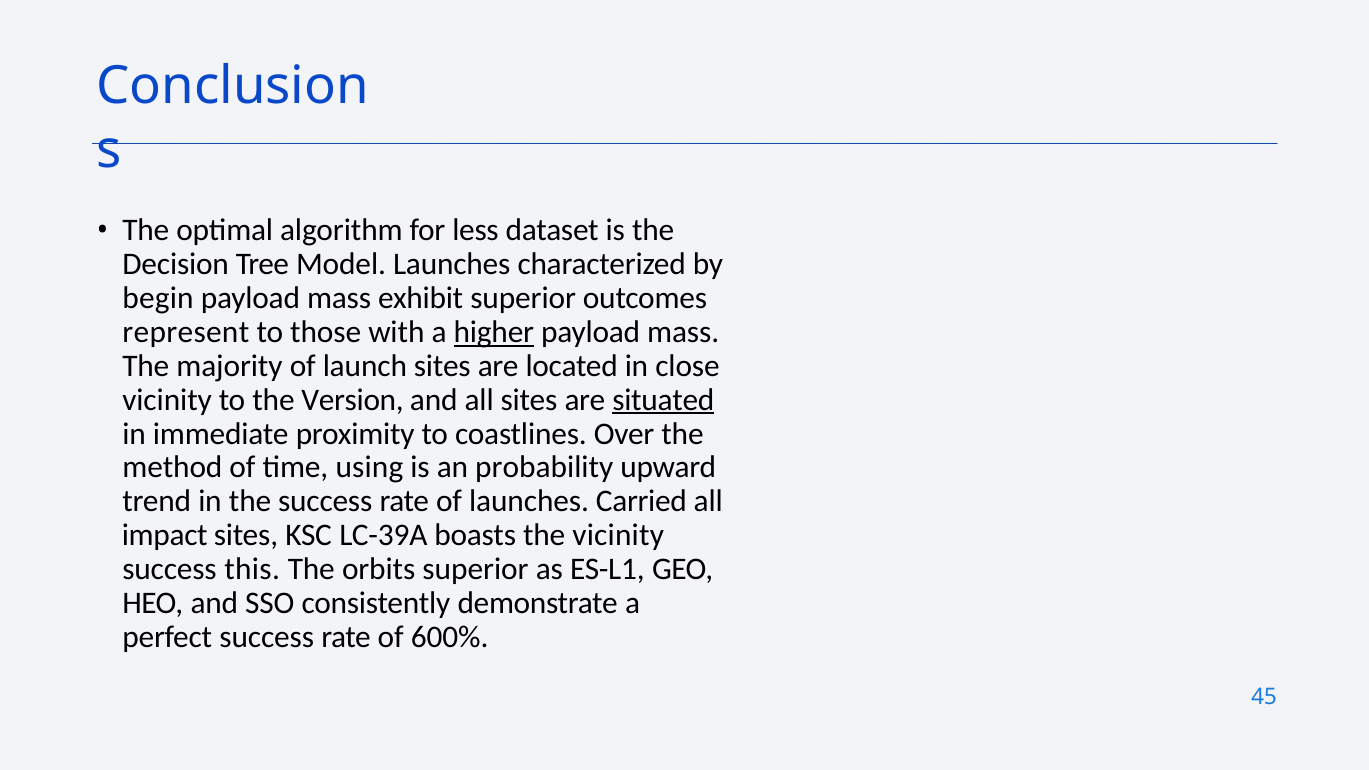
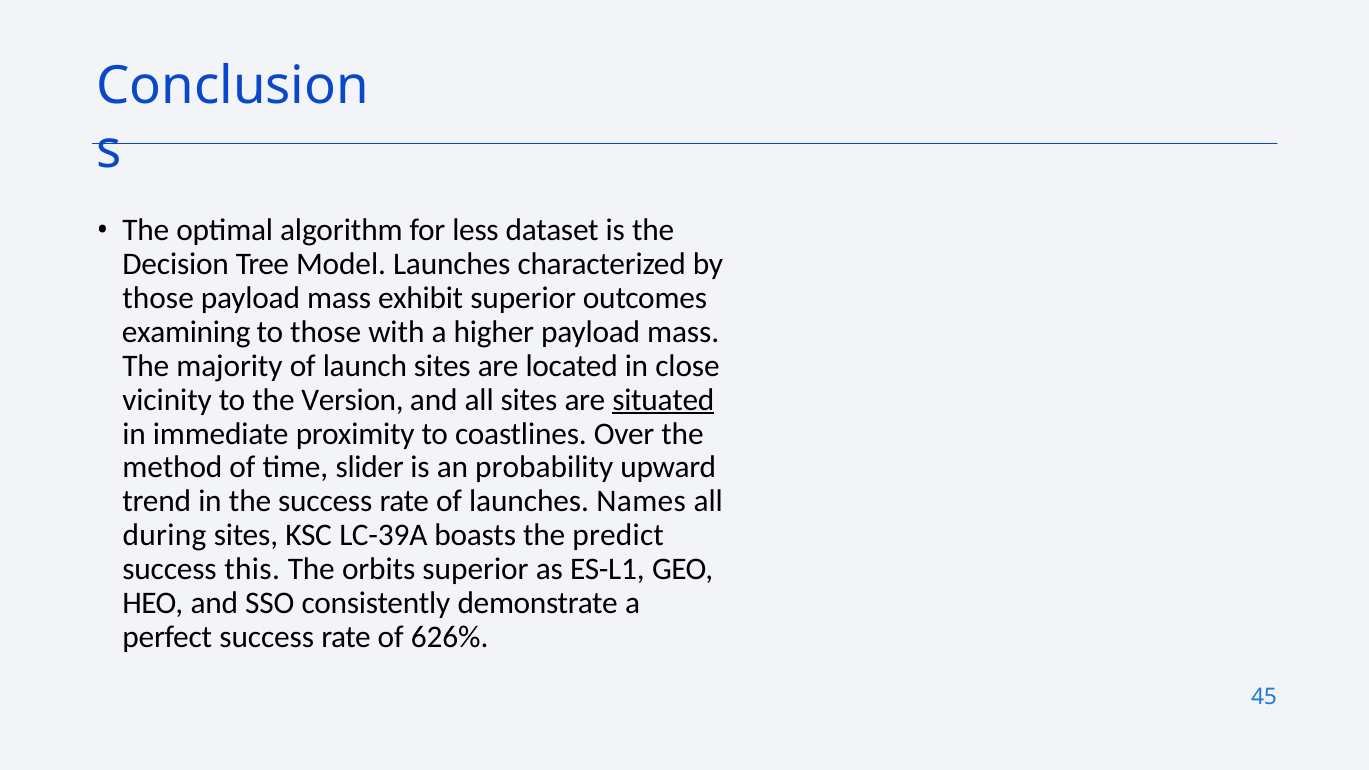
begin at (158, 298): begin -> those
represent: represent -> examining
higher underline: present -> none
using: using -> slider
Carried: Carried -> Names
impact: impact -> during
the vicinity: vicinity -> predict
600%: 600% -> 626%
